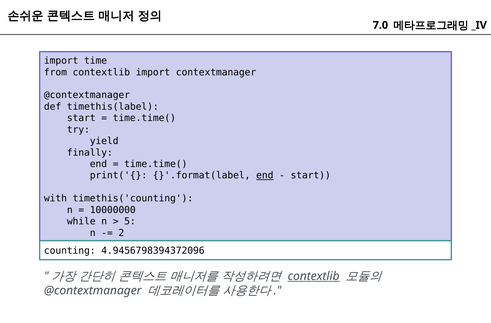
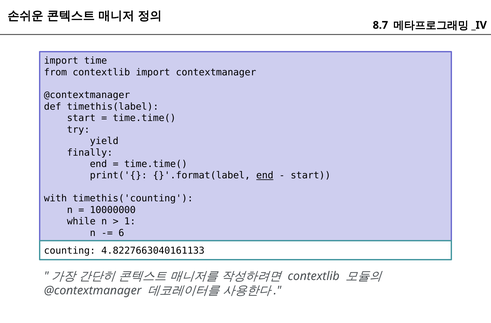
7.0: 7.0 -> 8.7
5: 5 -> 1
2: 2 -> 6
4.9456798394372096: 4.9456798394372096 -> 4.8227663040161133
contextlib at (314, 276) underline: present -> none
